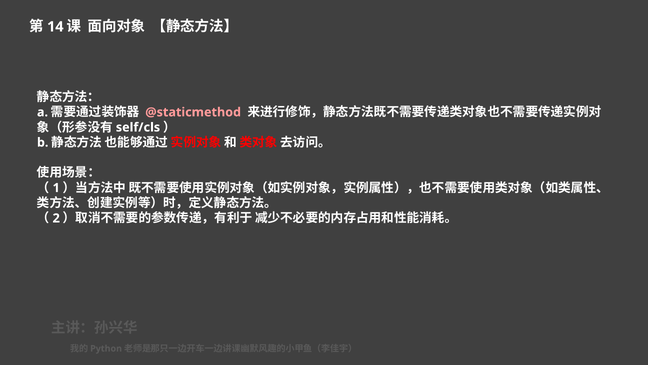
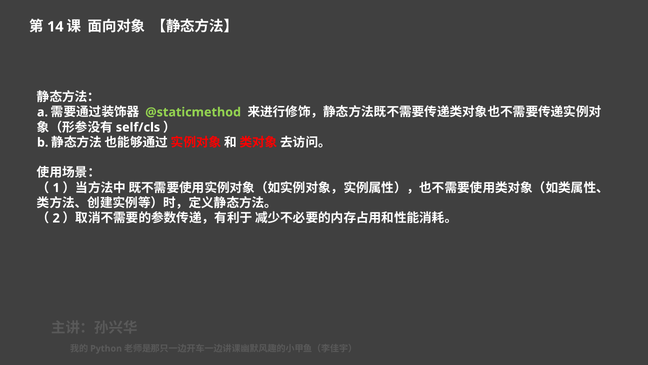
@staticmethod colour: pink -> light green
